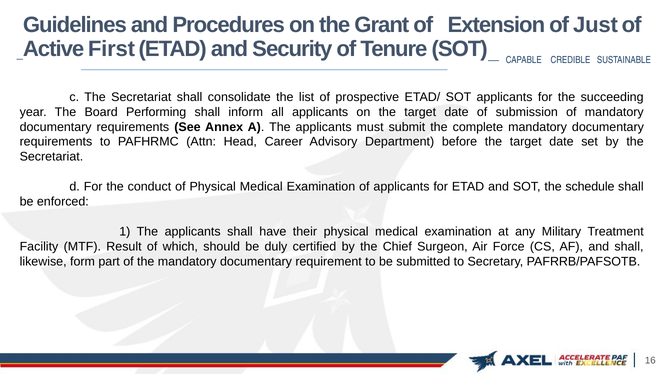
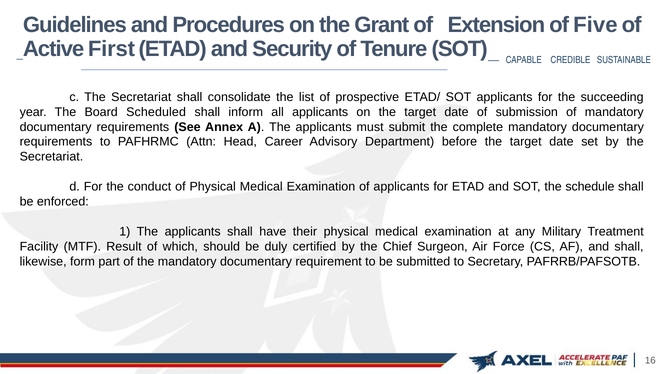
Just: Just -> Five
Performing: Performing -> Scheduled
